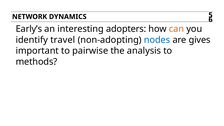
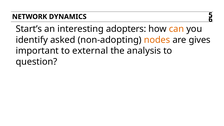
Early’s: Early’s -> Start’s
travel: travel -> asked
nodes colour: blue -> orange
pairwise: pairwise -> external
methods: methods -> question
